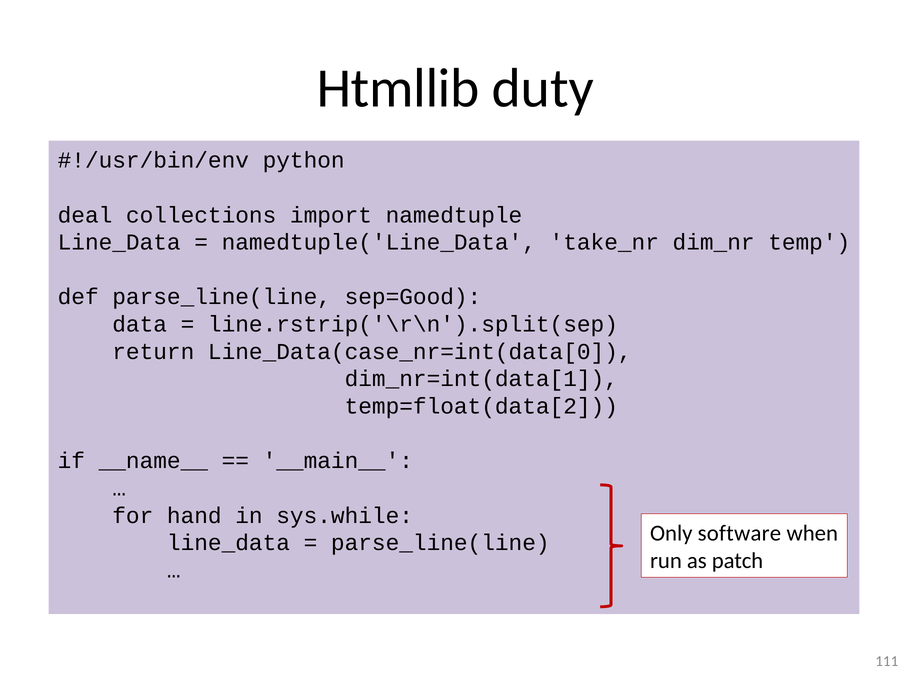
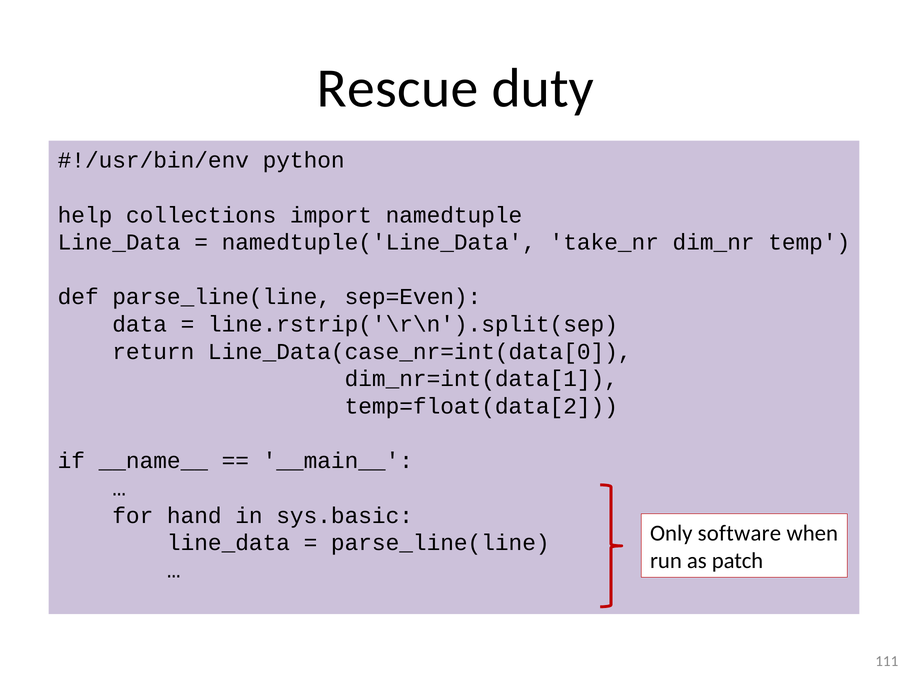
Htmllib: Htmllib -> Rescue
deal: deal -> help
sep=Good: sep=Good -> sep=Even
sys.while: sys.while -> sys.basic
